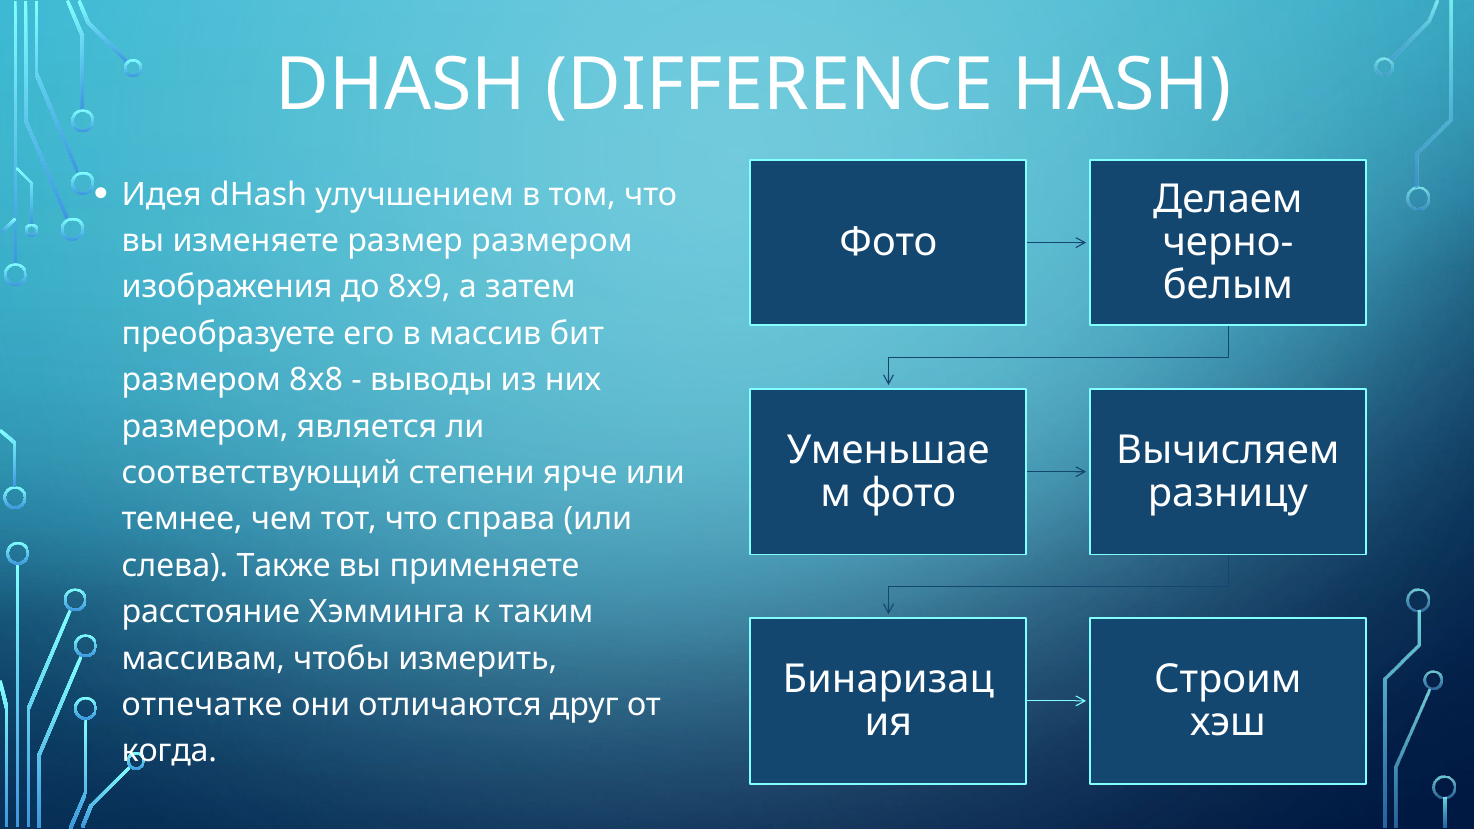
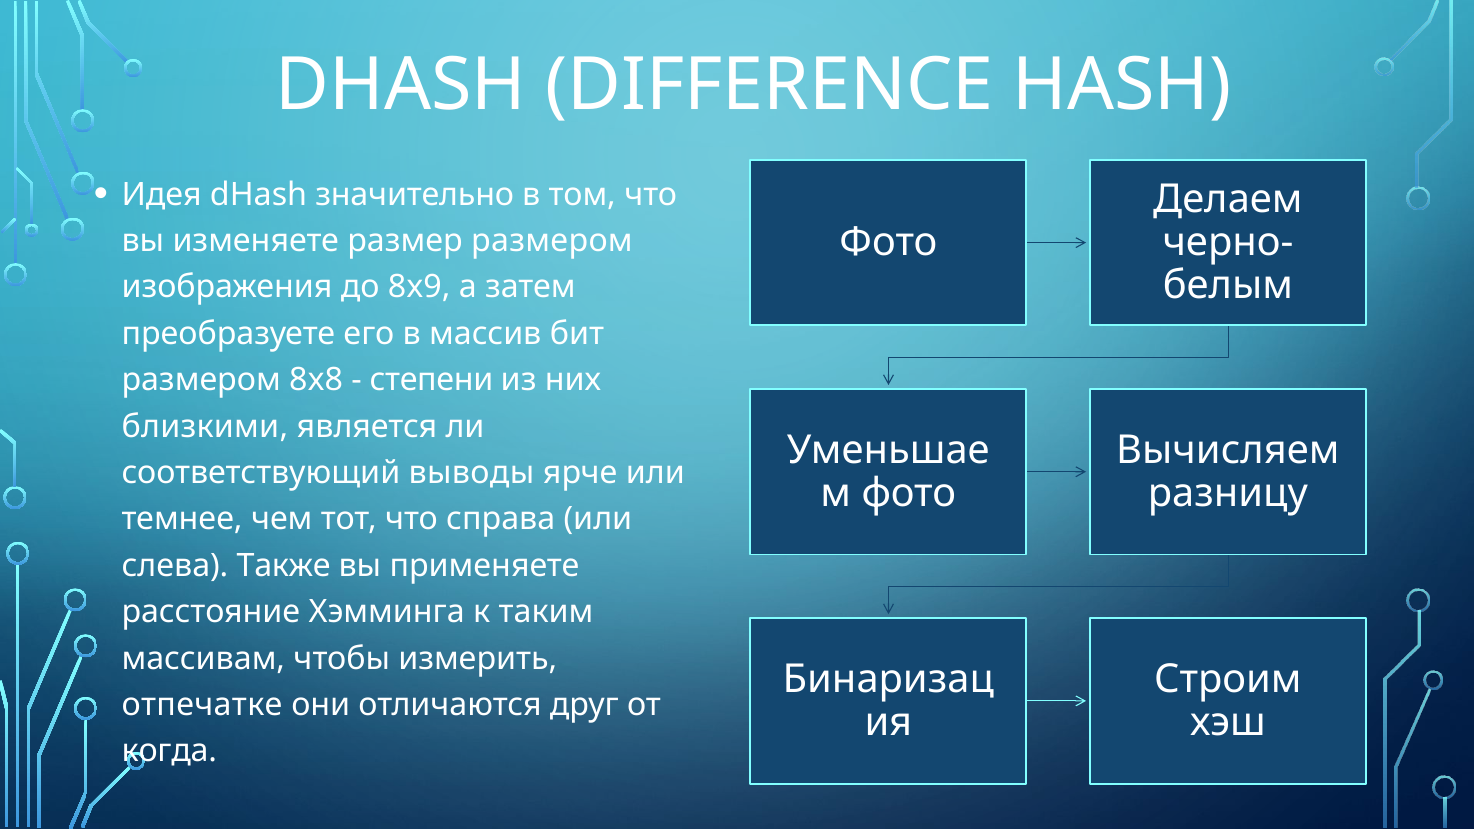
улучшением: улучшением -> значительно
выводы: выводы -> степени
размером at (205, 427): размером -> близкими
степени: степени -> выводы
